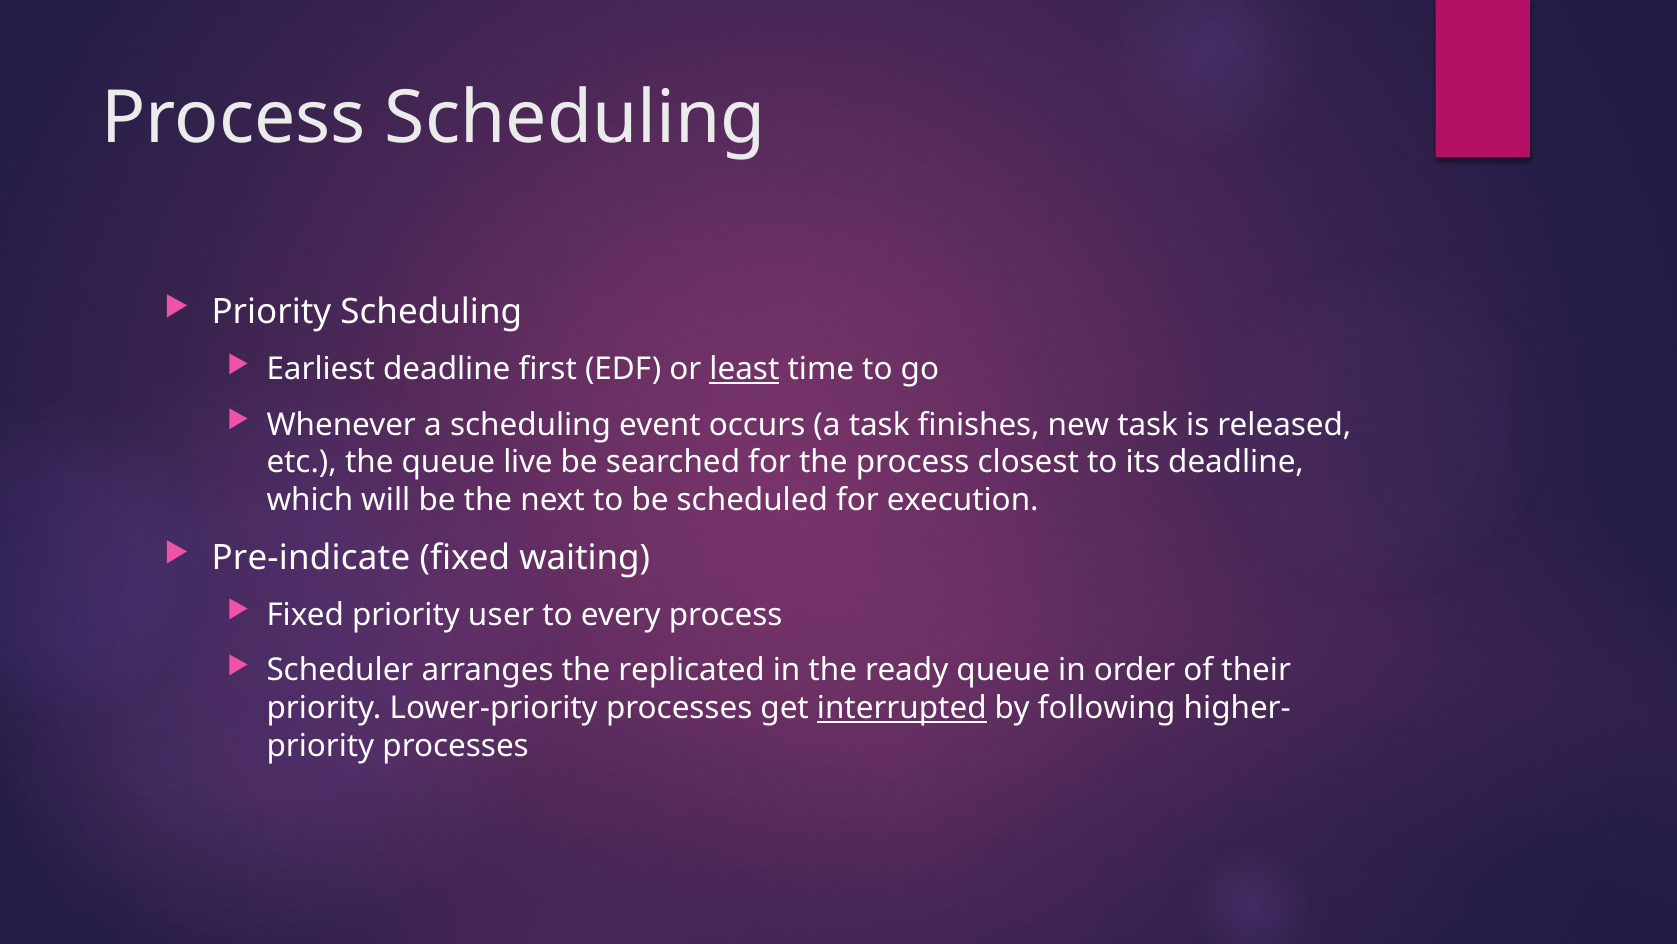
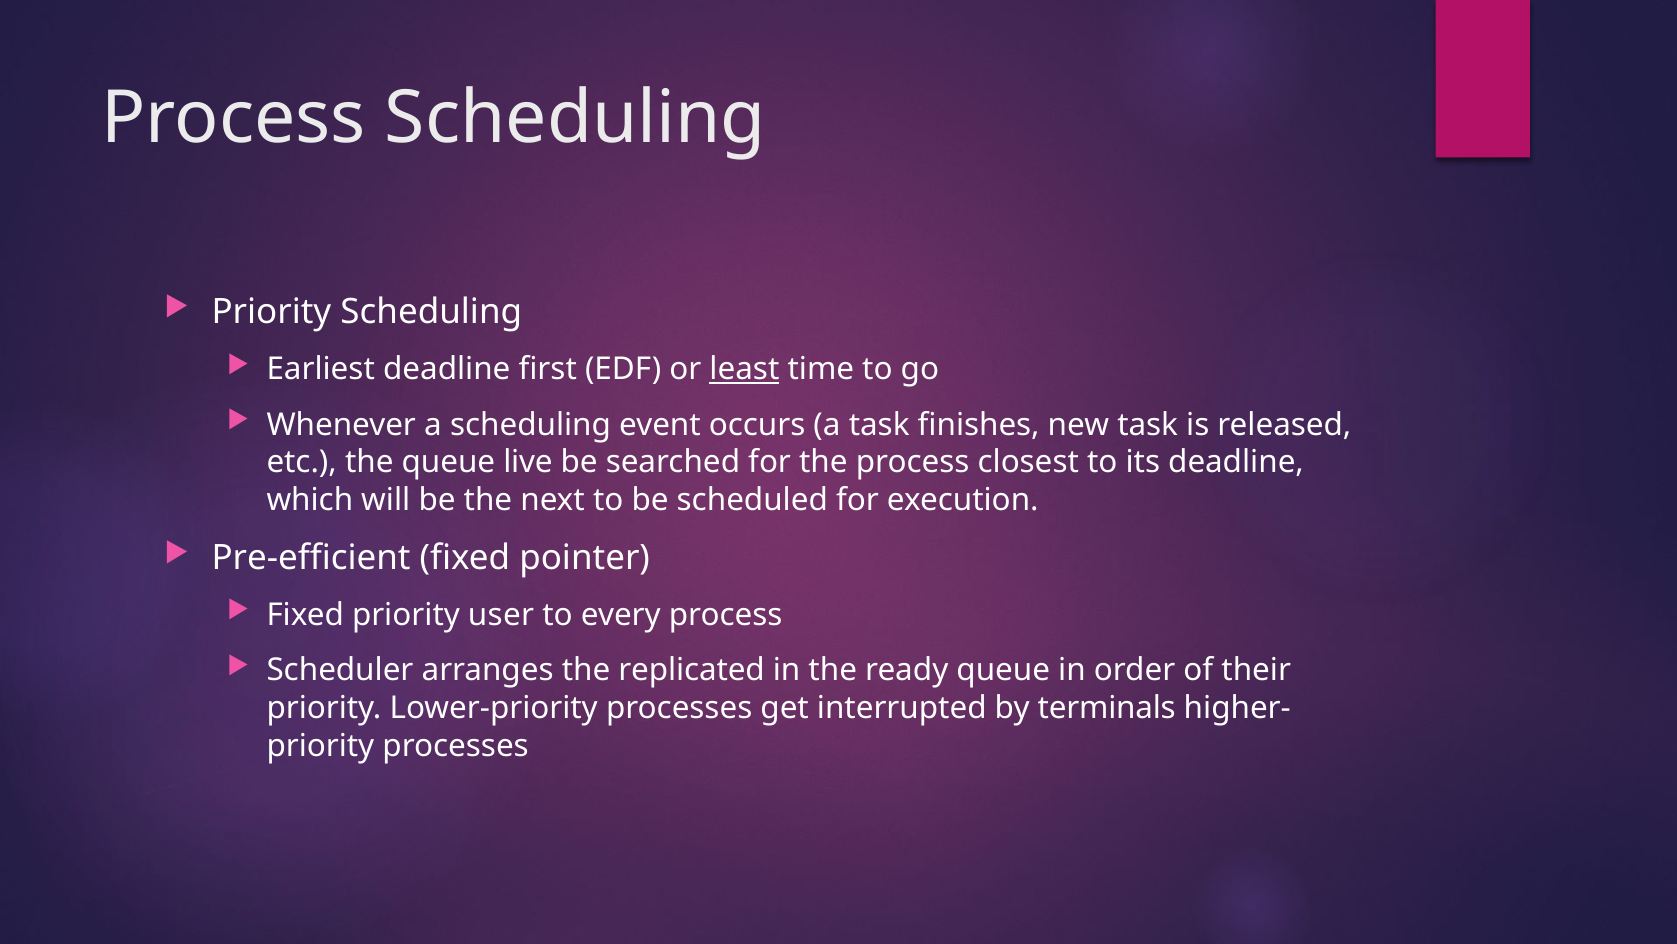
Pre-indicate: Pre-indicate -> Pre-efficient
waiting: waiting -> pointer
interrupted underline: present -> none
following: following -> terminals
